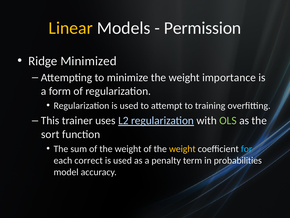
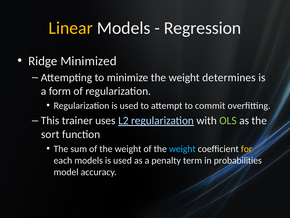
Permission: Permission -> Regression
importance: importance -> determines
training: training -> commit
weight at (182, 149) colour: yellow -> light blue
for colour: light blue -> yellow
each correct: correct -> models
